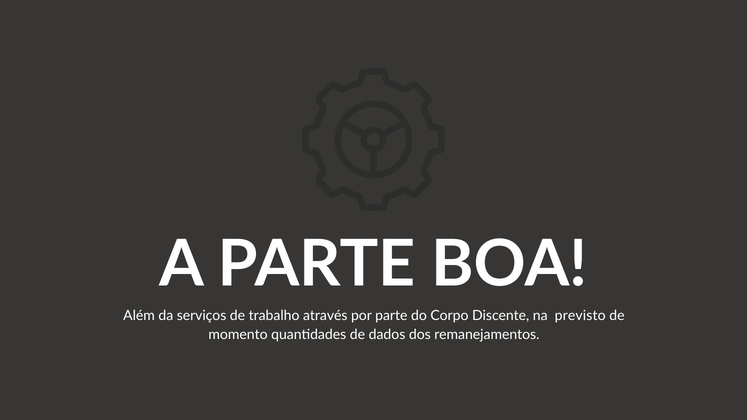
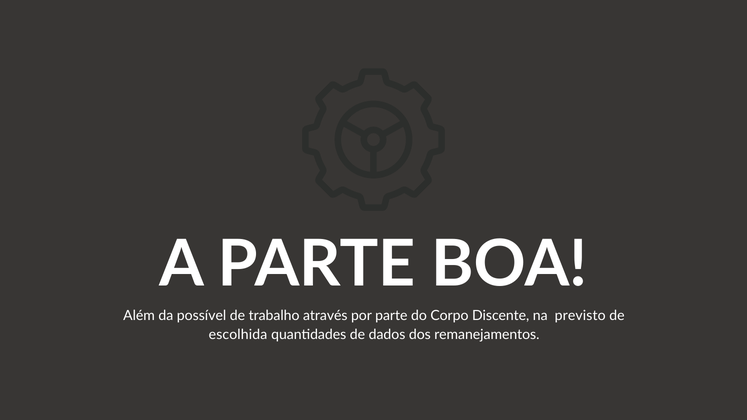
serviços: serviços -> possível
momento: momento -> escolhida
